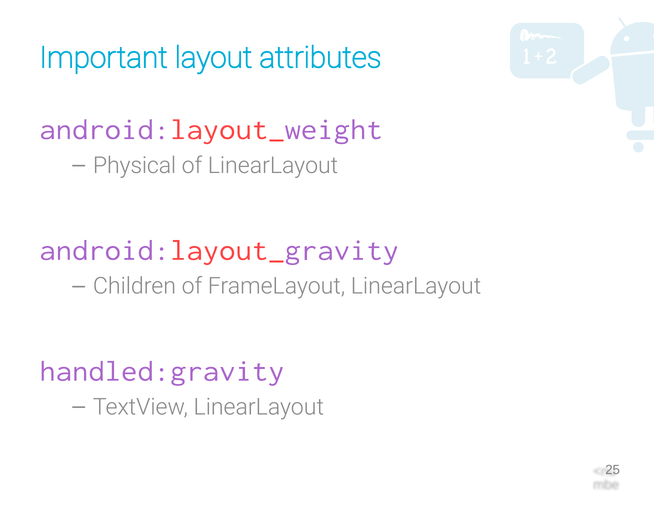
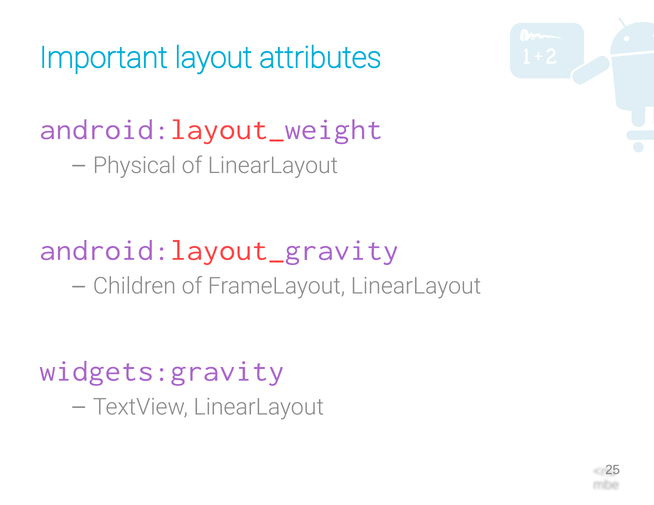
handled:gravity: handled:gravity -> widgets:gravity
